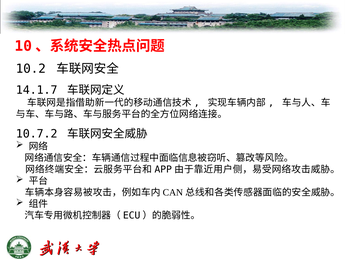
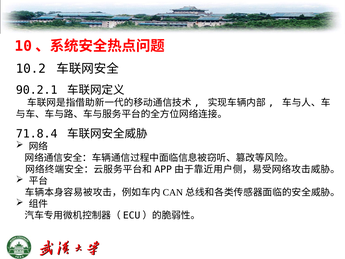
14.1.7: 14.1.7 -> 90.2.1
10.7.2: 10.7.2 -> 71.8.4
